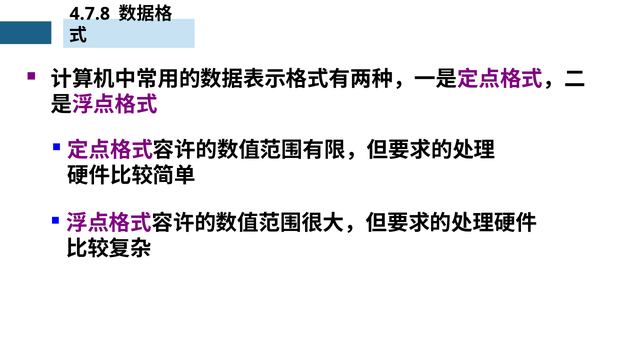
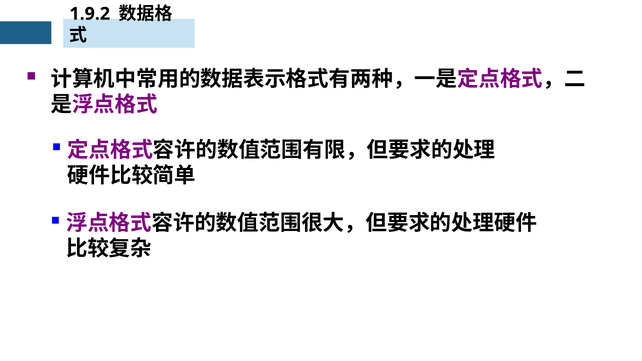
4.7.8: 4.7.8 -> 1.9.2
